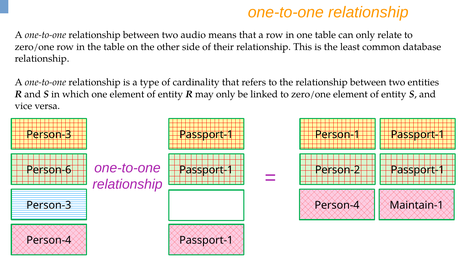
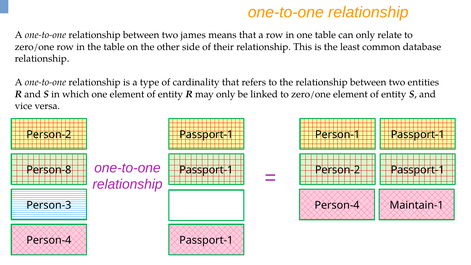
audio: audio -> james
Person-3 at (49, 135): Person-3 -> Person-2
Person-6: Person-6 -> Person-8
